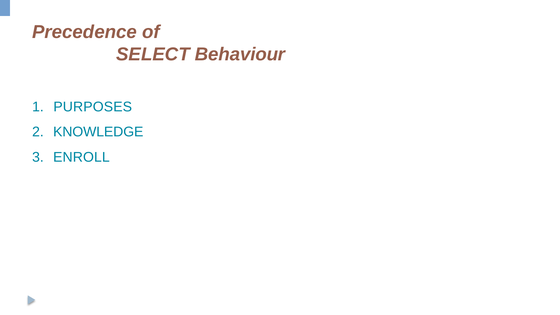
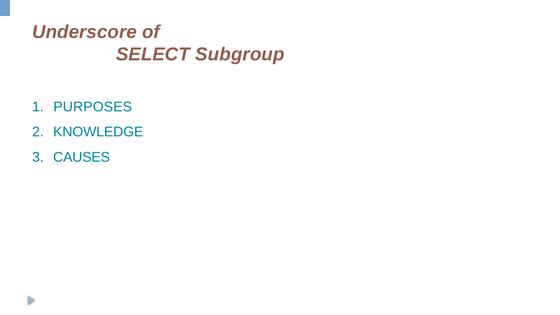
Precedence: Precedence -> Underscore
Behaviour: Behaviour -> Subgroup
ENROLL: ENROLL -> CAUSES
